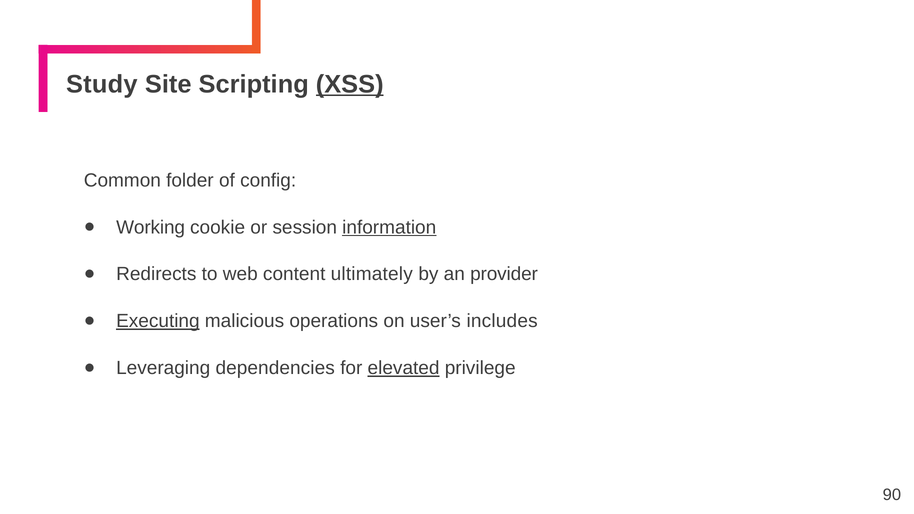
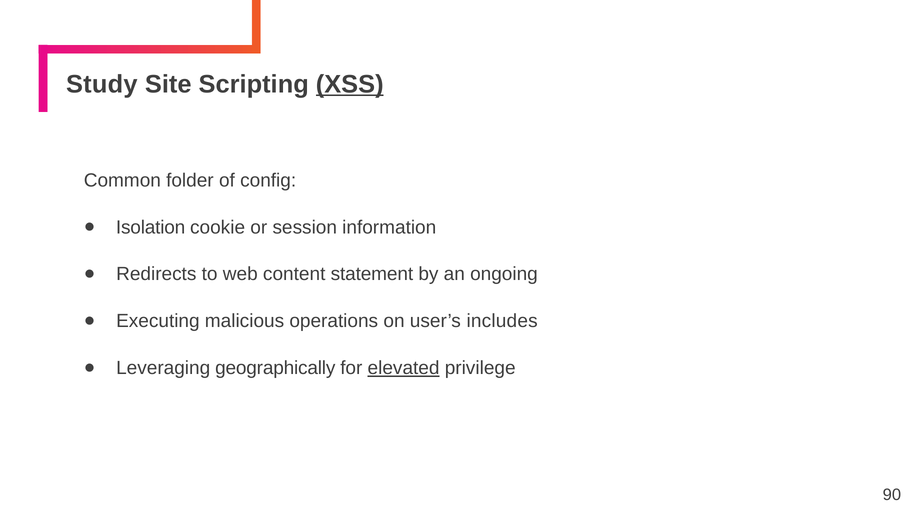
Working: Working -> Isolation
information underline: present -> none
ultimately: ultimately -> statement
provider: provider -> ongoing
Executing underline: present -> none
dependencies: dependencies -> geographically
